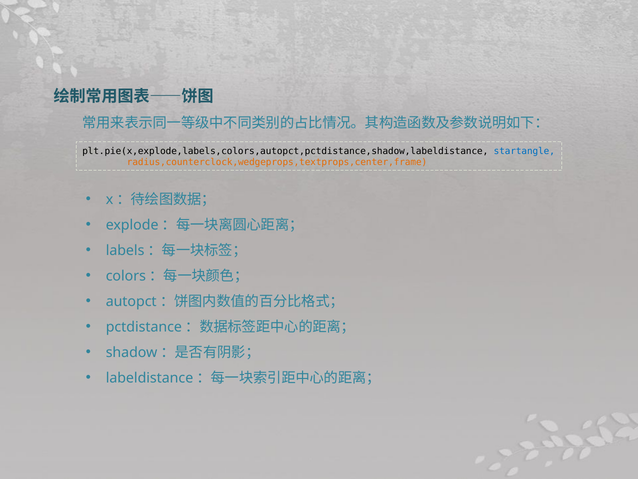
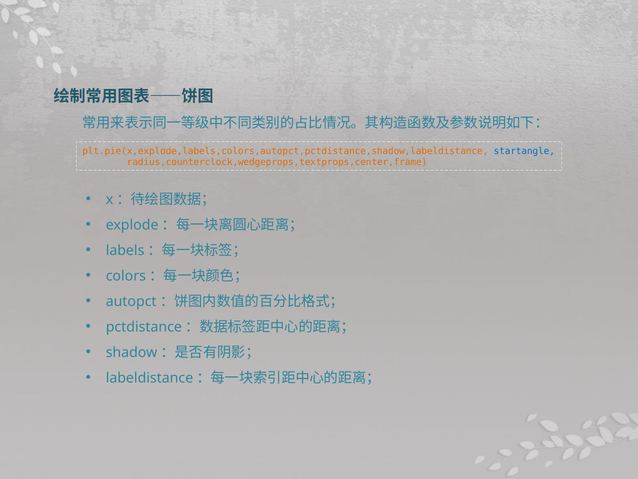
plt.pie(x,explode,labels,colors,autopct,pctdistance,shadow,labeldistance colour: black -> orange
